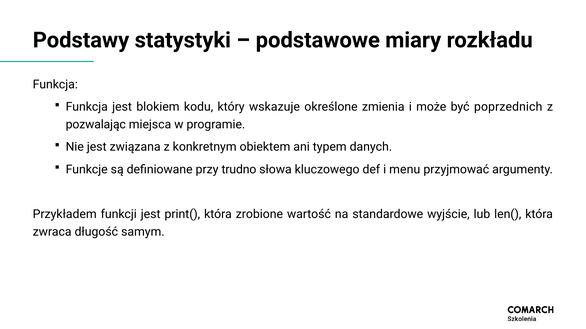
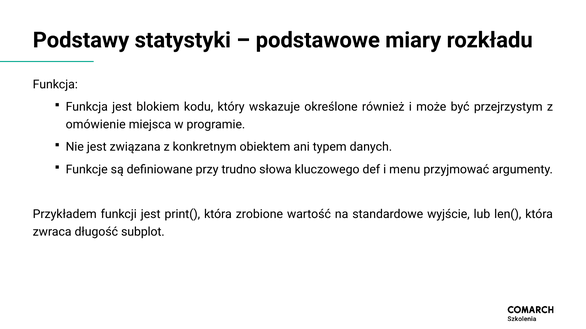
zmienia: zmienia -> również
poprzednich: poprzednich -> przejrzystym
pozwalając: pozwalając -> omówienie
samym: samym -> subplot
